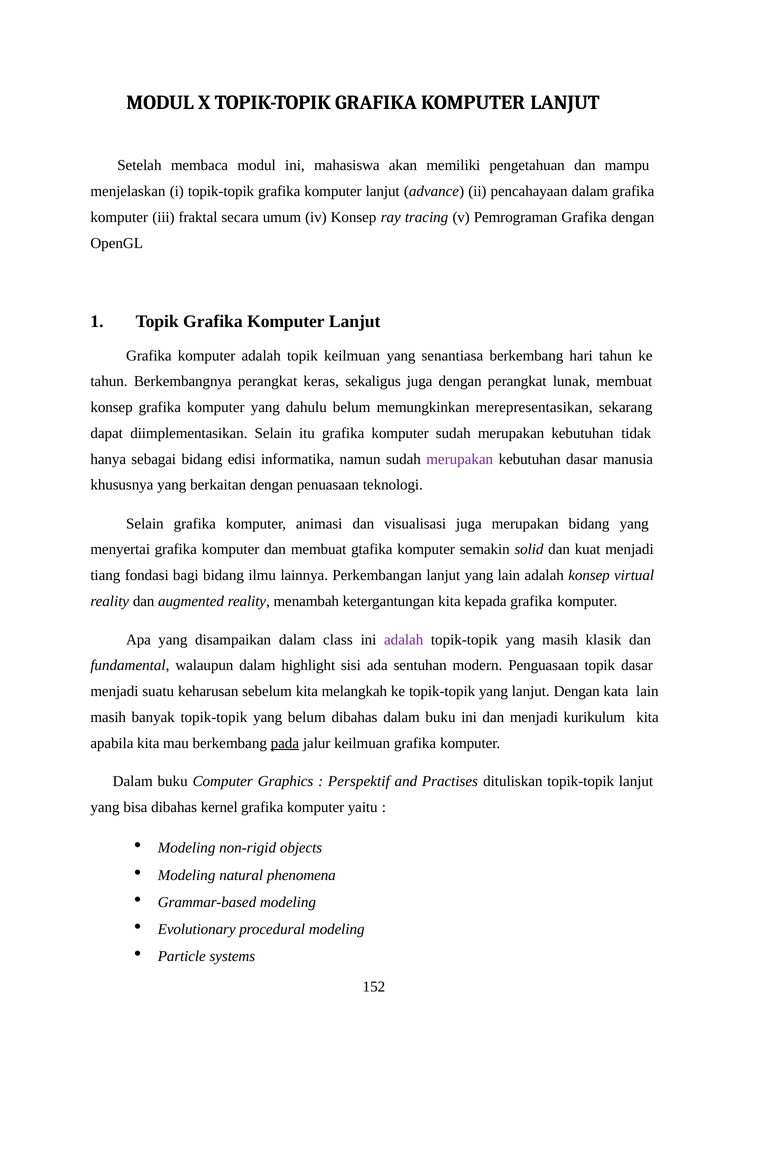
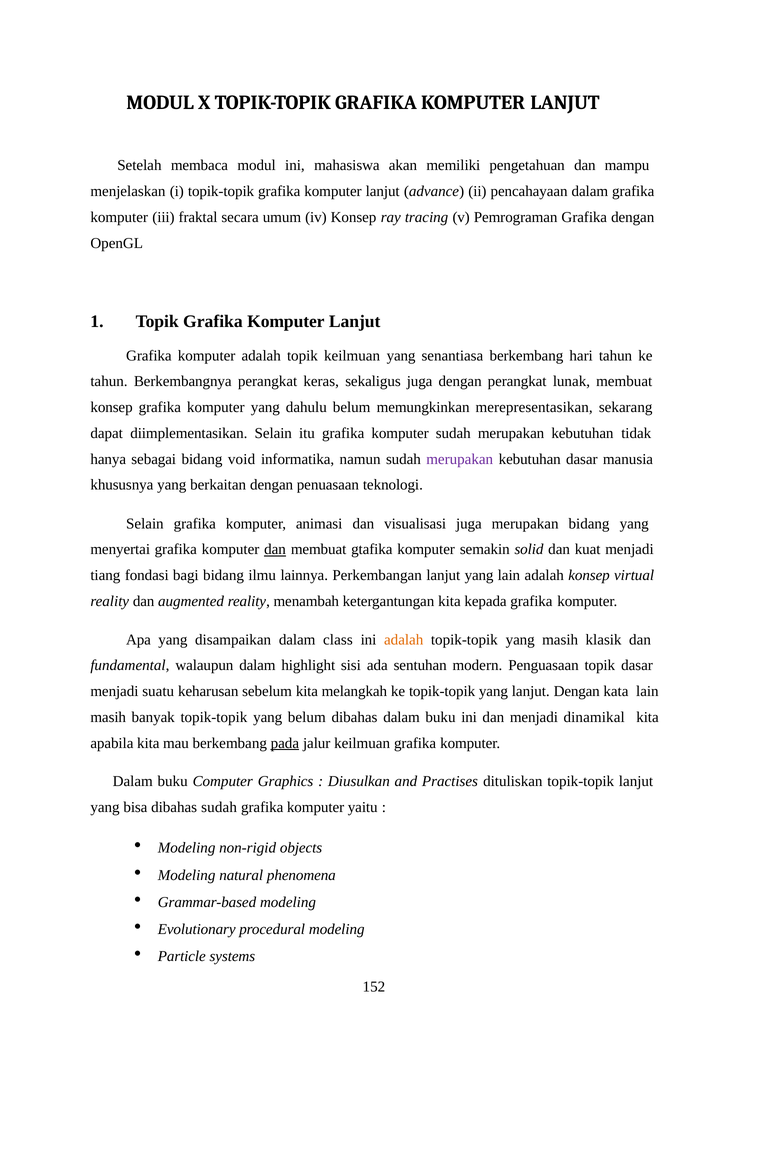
edisi: edisi -> void
dan at (275, 549) underline: none -> present
adalah at (404, 640) colour: purple -> orange
kurikulum: kurikulum -> dinamikal
Perspektif: Perspektif -> Diusulkan
dibahas kernel: kernel -> sudah
